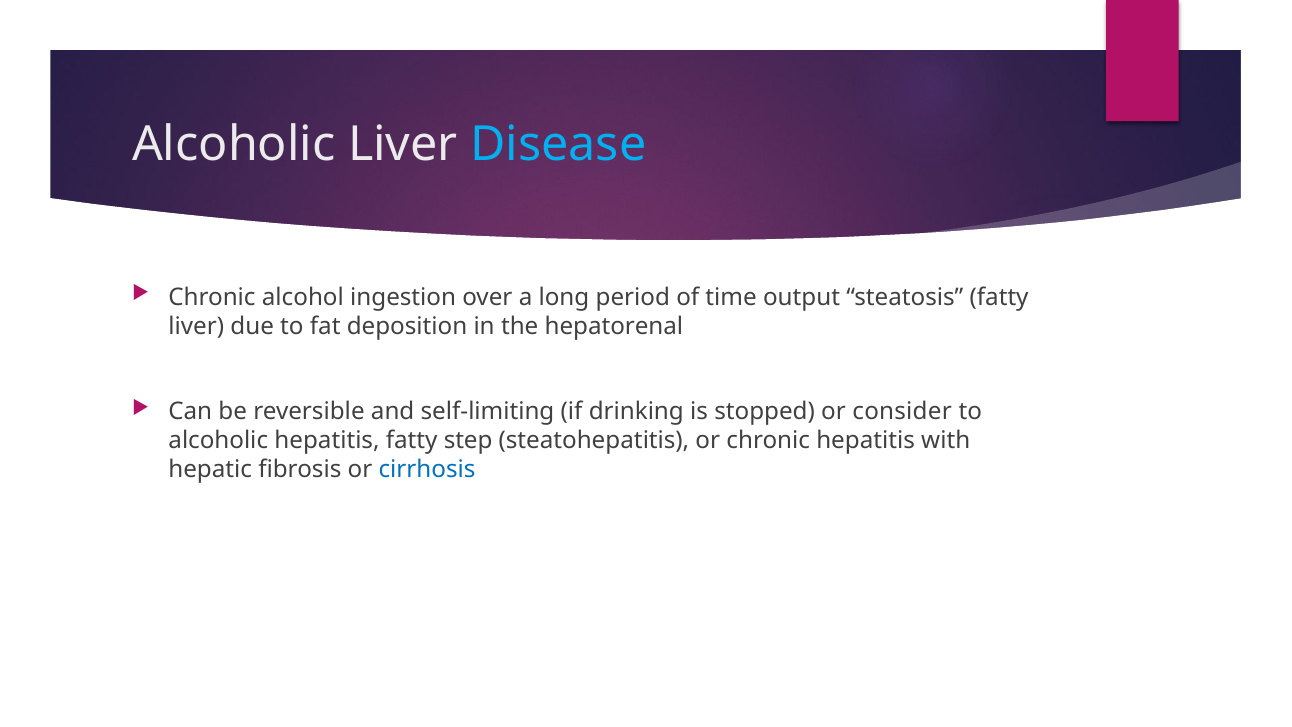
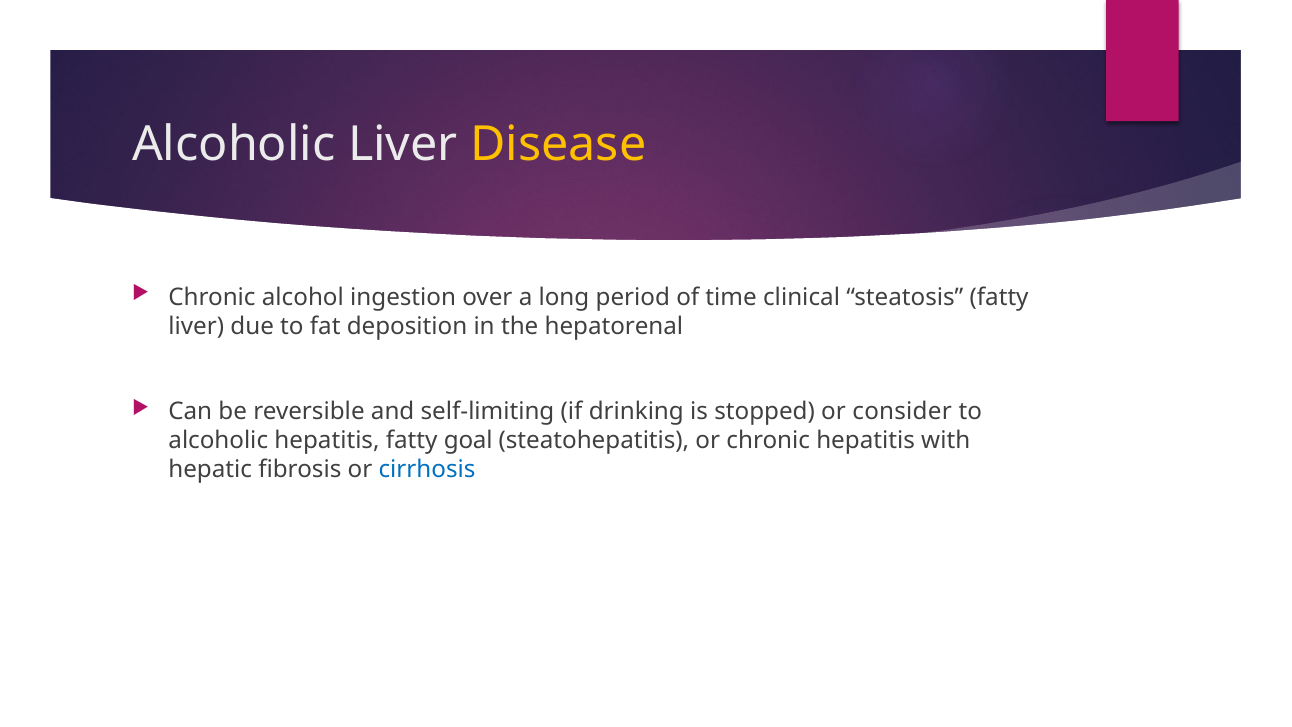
Disease colour: light blue -> yellow
output: output -> clinical
step: step -> goal
